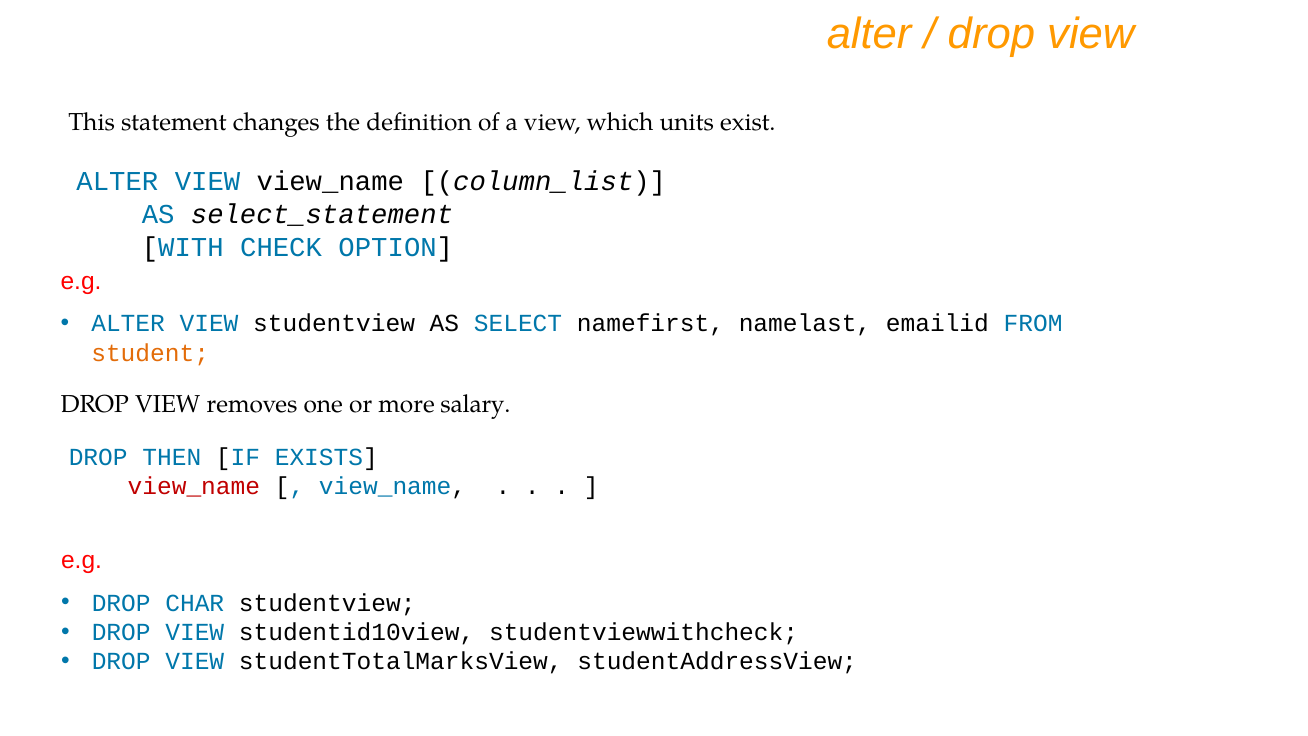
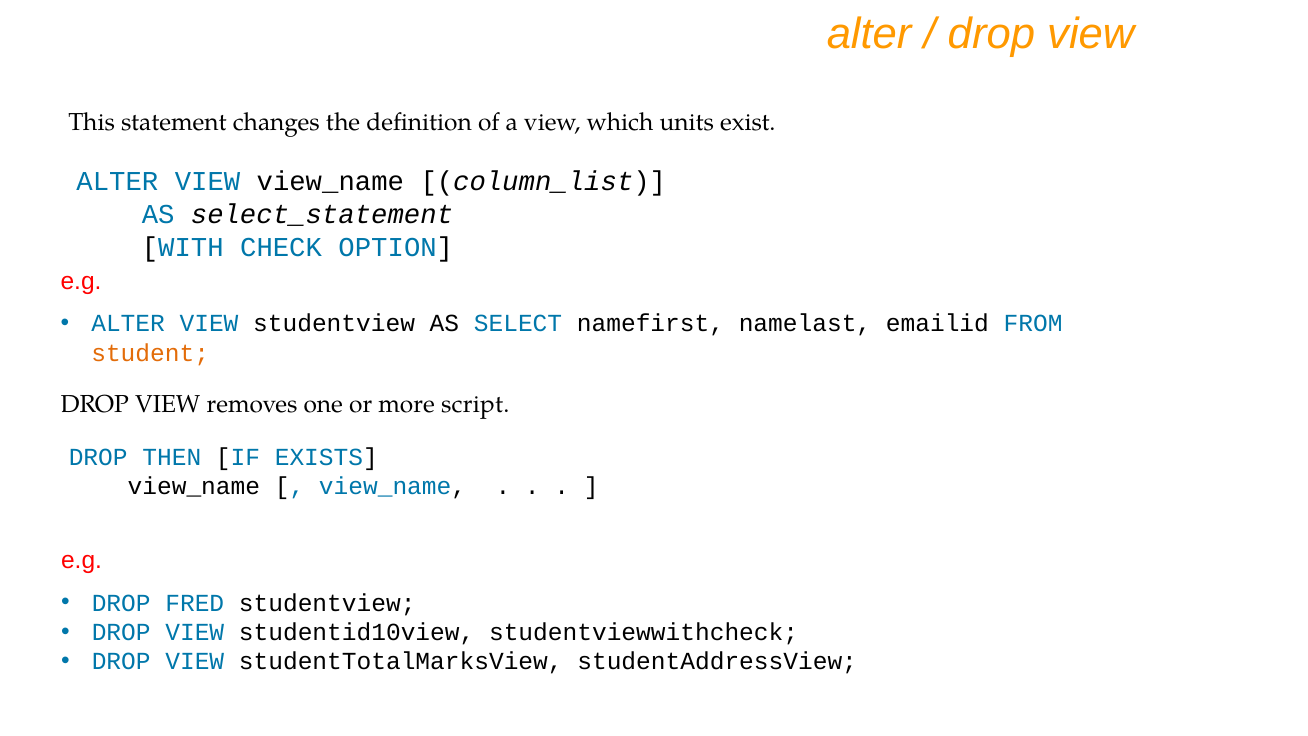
salary: salary -> script
view_name at (194, 487) colour: red -> black
CHAR: CHAR -> FRED
